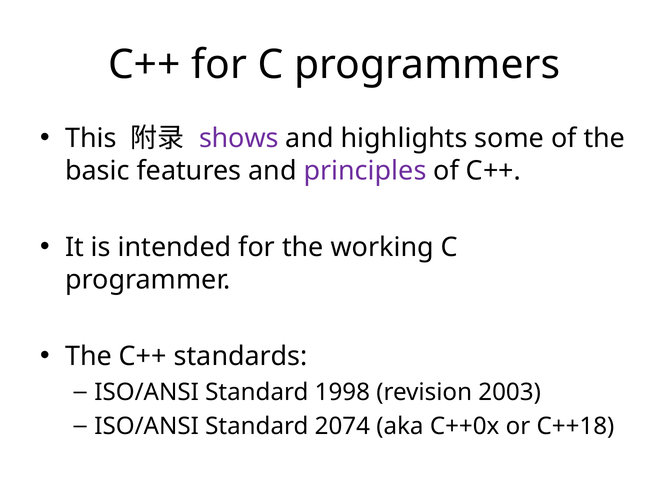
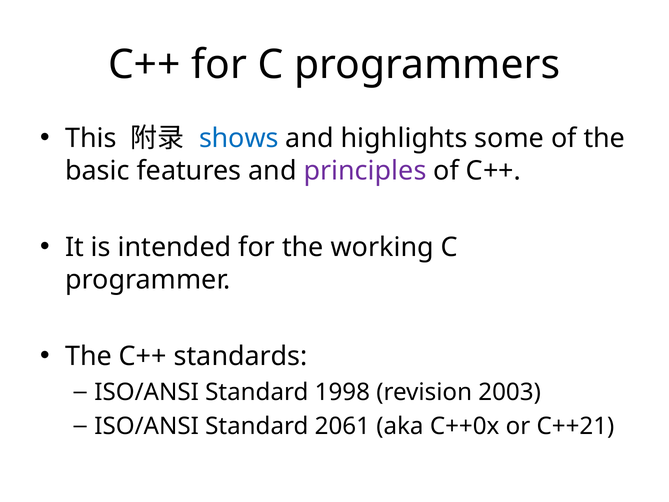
shows colour: purple -> blue
2074: 2074 -> 2061
C++18: C++18 -> C++21
